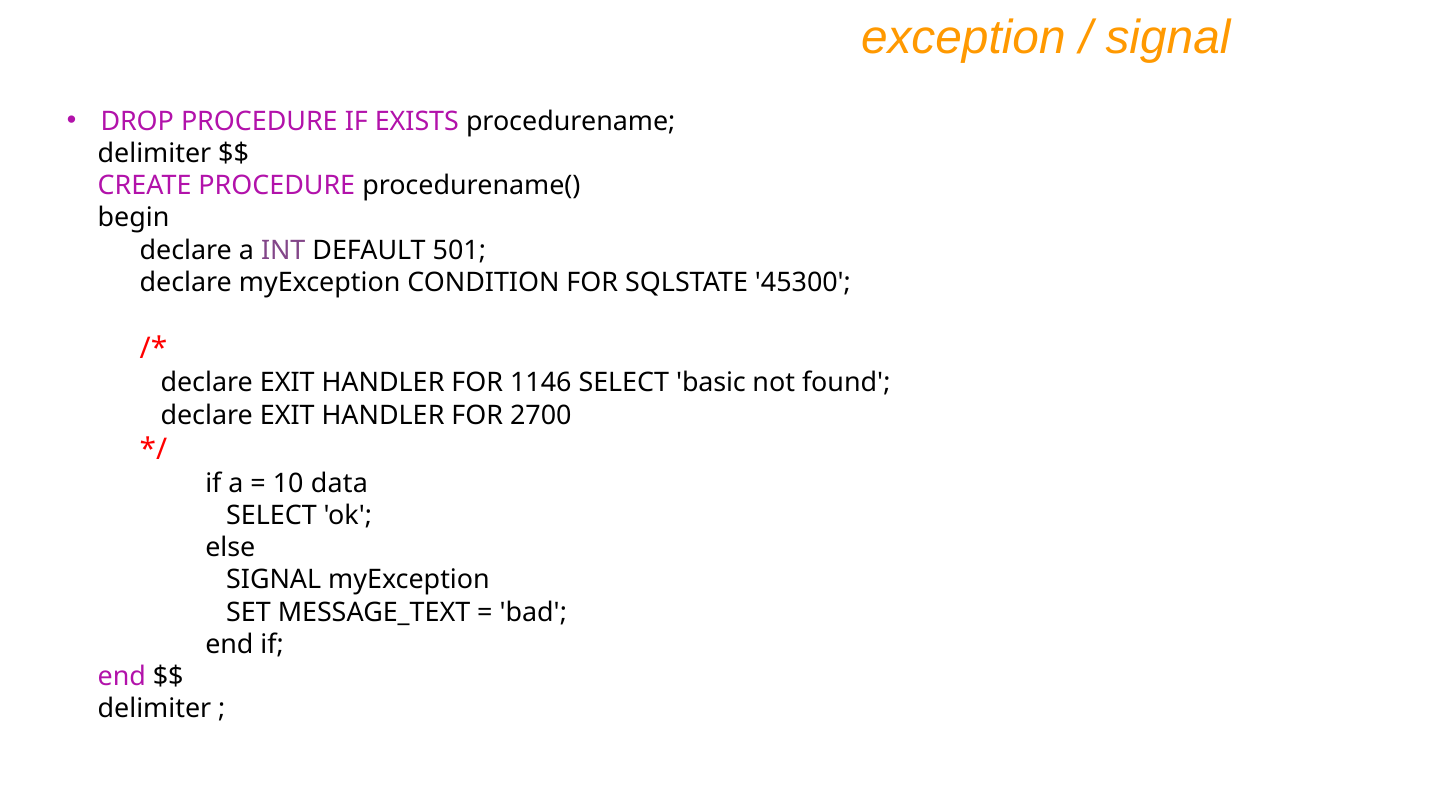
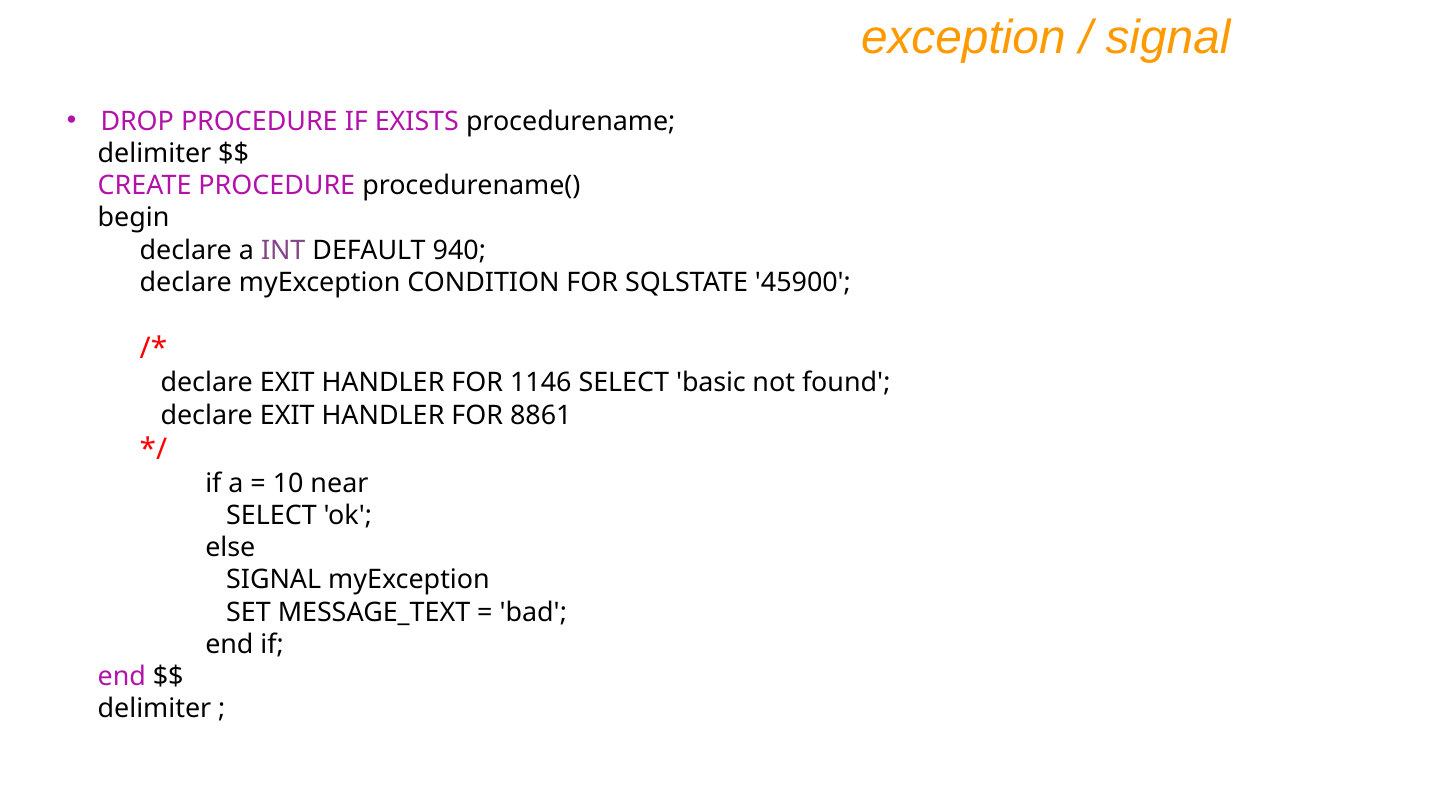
501: 501 -> 940
45300: 45300 -> 45900
2700: 2700 -> 8861
data: data -> near
